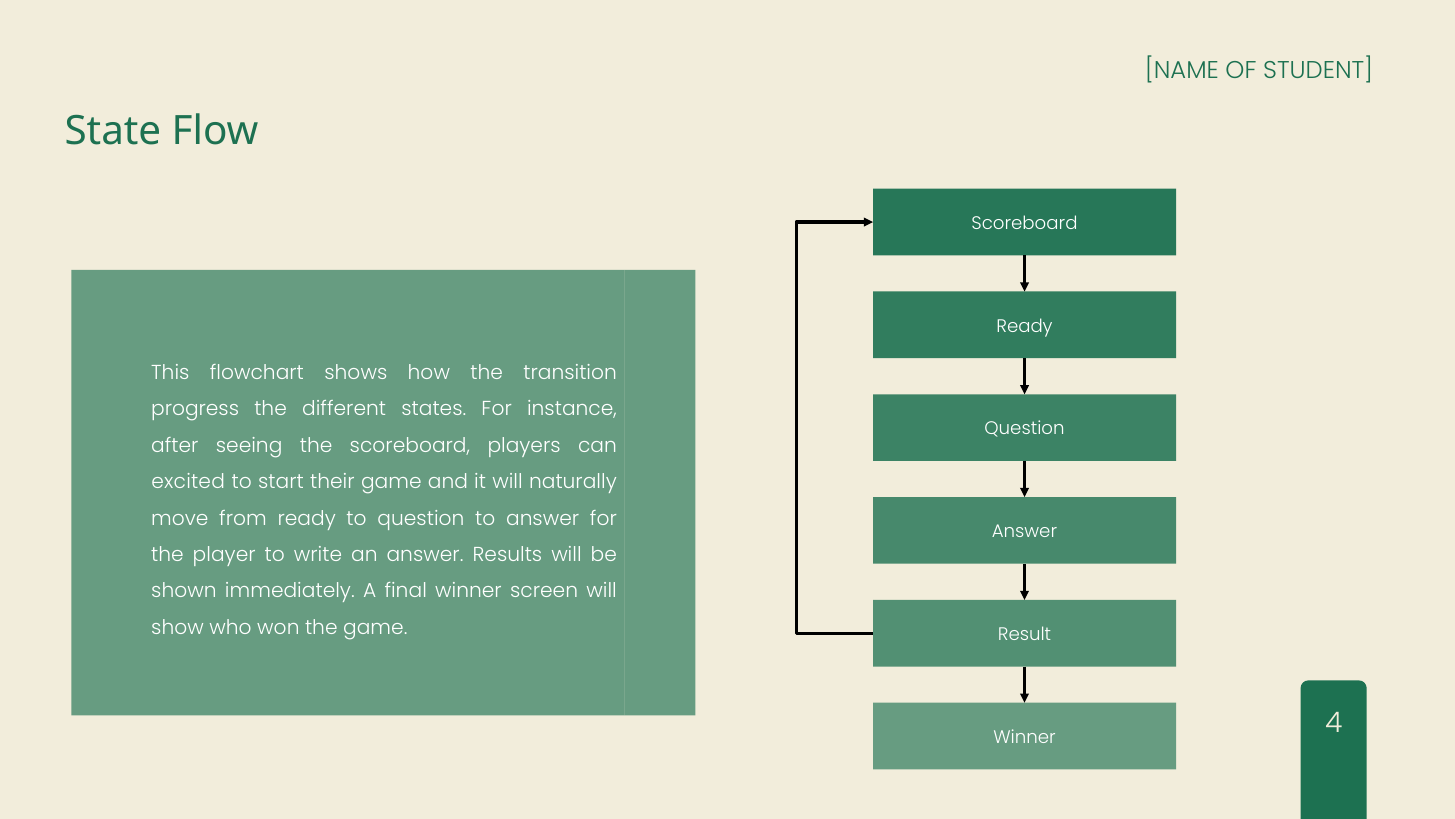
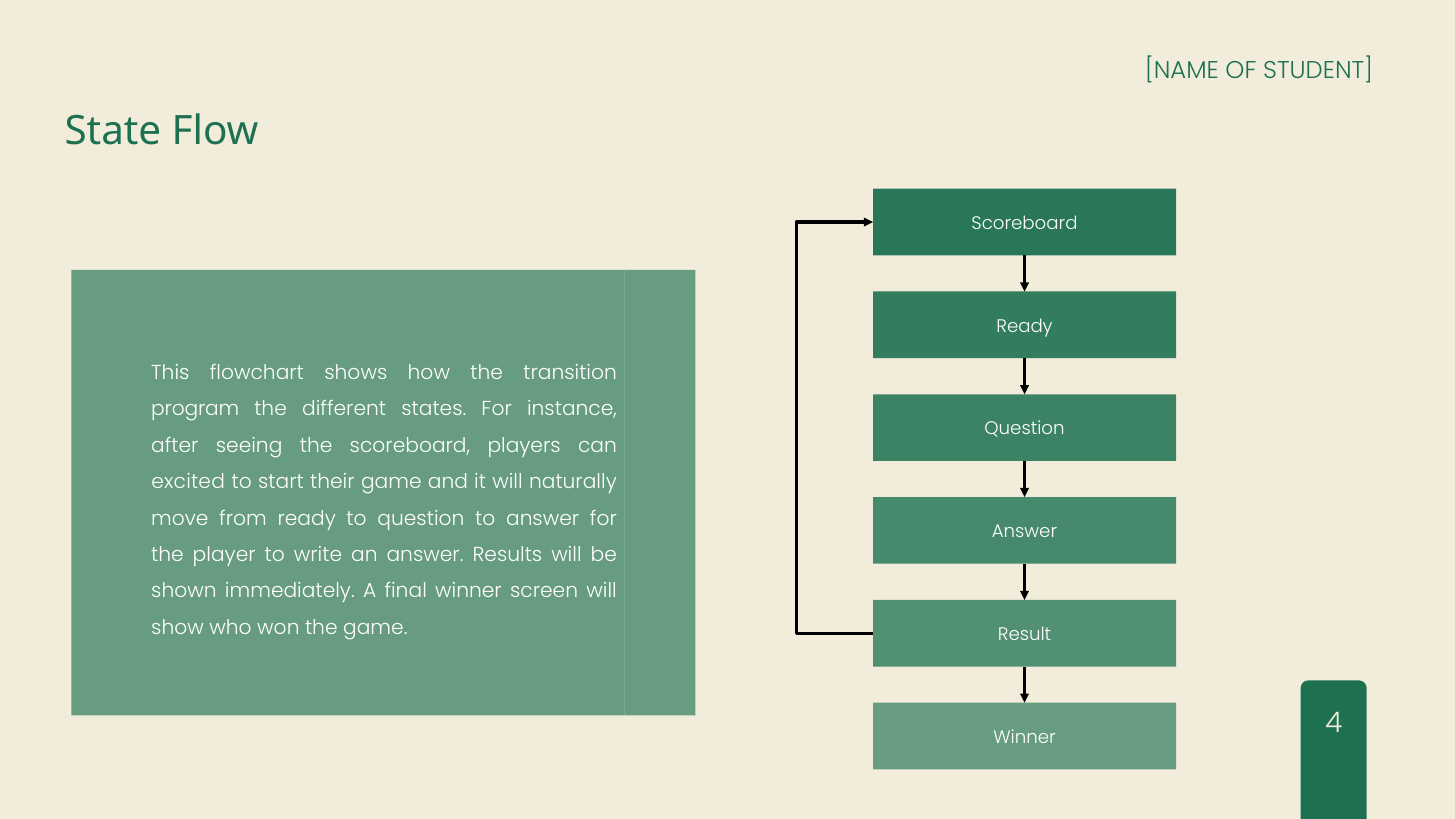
progress: progress -> program
